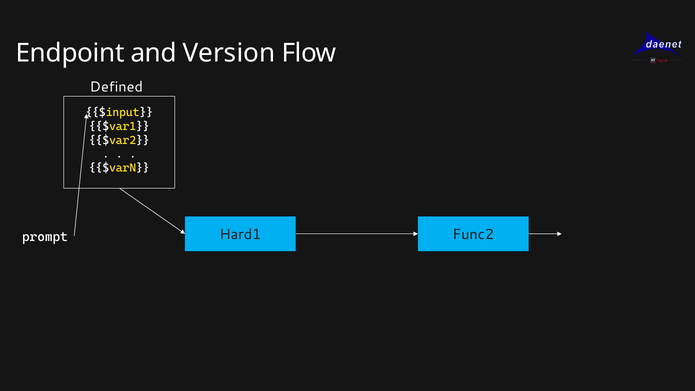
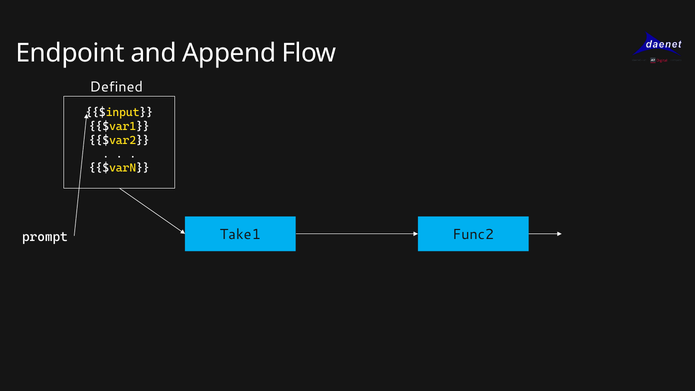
Version: Version -> Append
Hard1: Hard1 -> Take1
